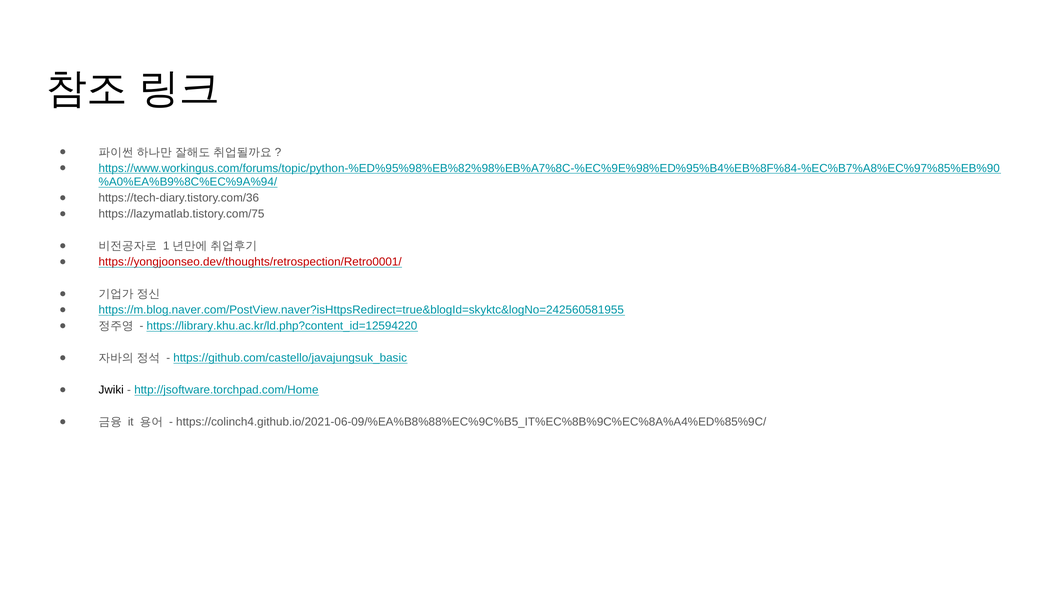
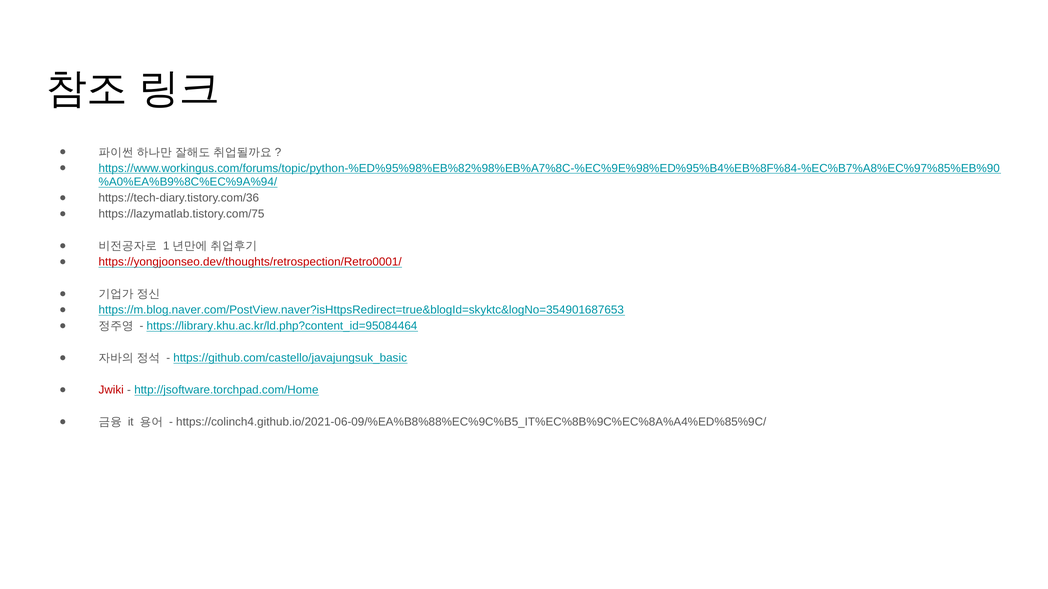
https://m.blog.naver.com/PostView.naver?isHttpsRedirect=true&blogId=skyktc&logNo=242560581955: https://m.blog.naver.com/PostView.naver?isHttpsRedirect=true&blogId=skyktc&logNo=242560581955 -> https://m.blog.naver.com/PostView.naver?isHttpsRedirect=true&blogId=skyktc&logNo=354901687653
https://library.khu.ac.kr/ld.php?content_id=12594220: https://library.khu.ac.kr/ld.php?content_id=12594220 -> https://library.khu.ac.kr/ld.php?content_id=95084464
Jwiki colour: black -> red
